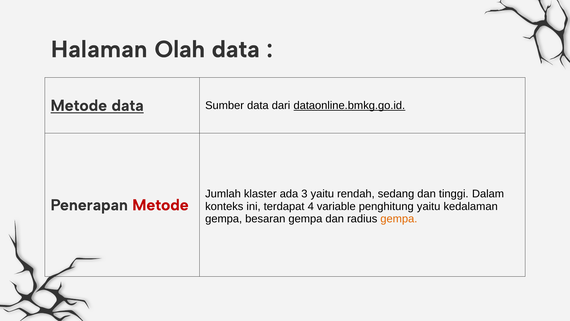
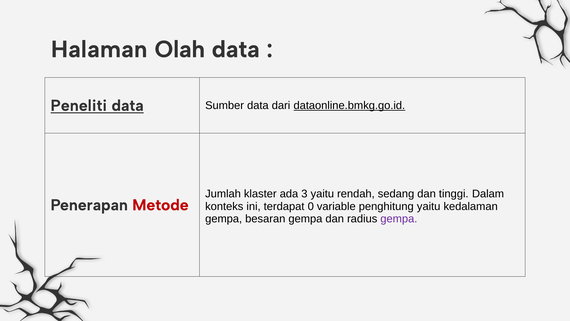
Metode at (79, 105): Metode -> Peneliti
4: 4 -> 0
gempa at (399, 219) colour: orange -> purple
